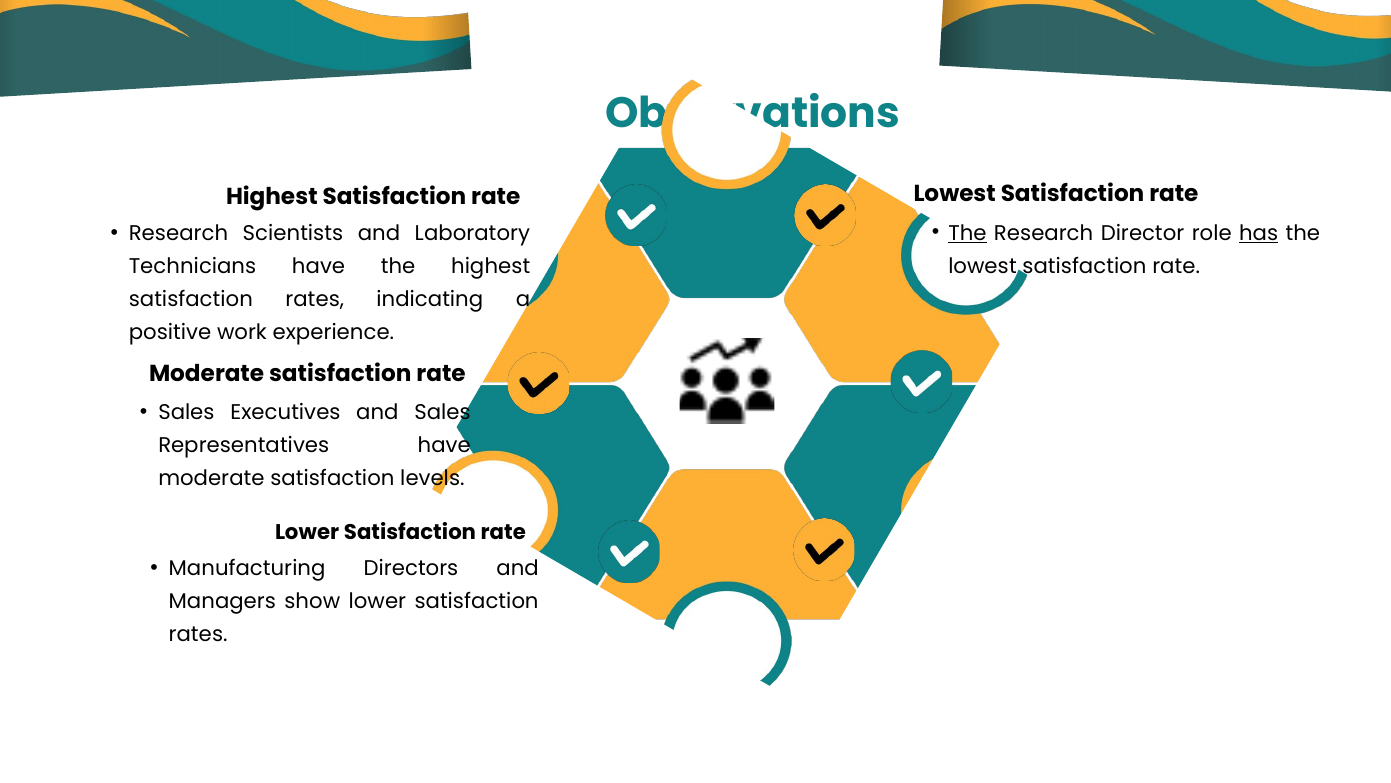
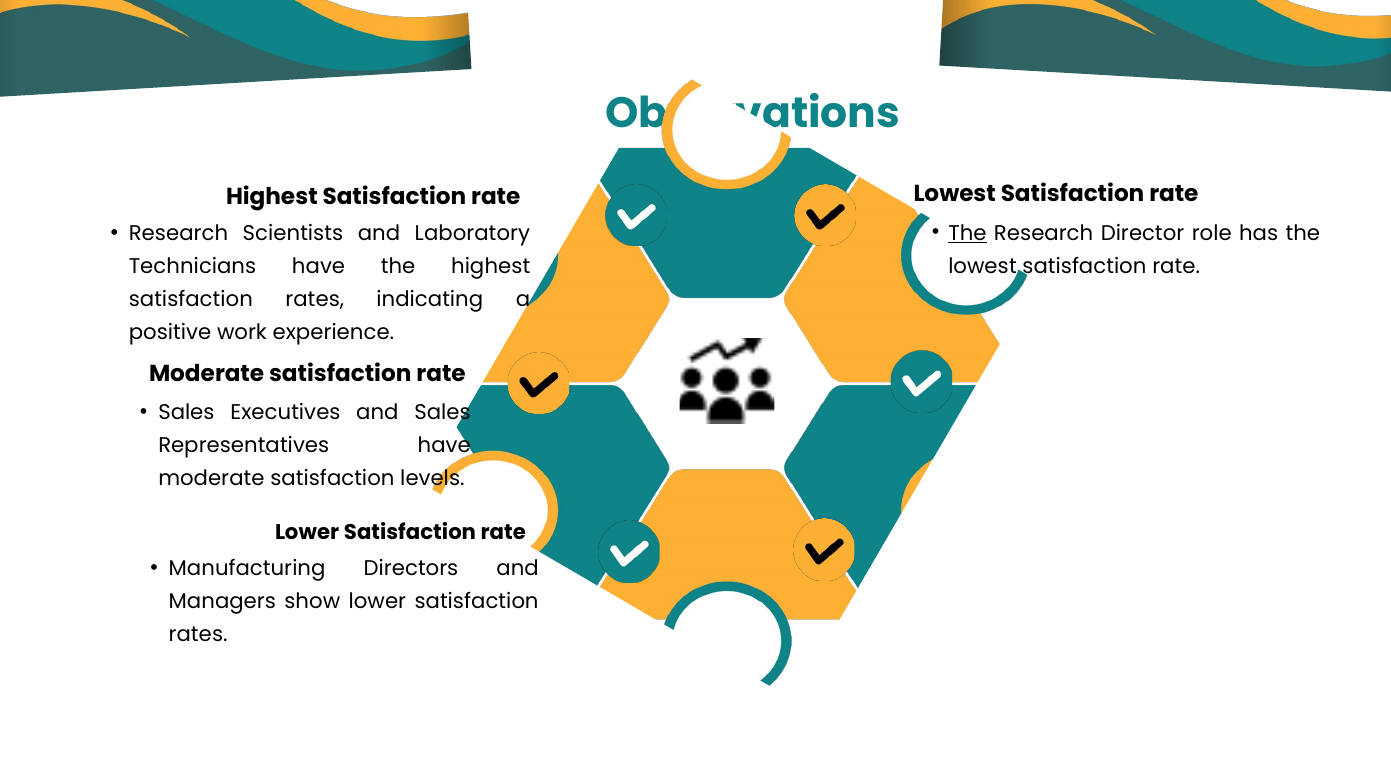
has underline: present -> none
